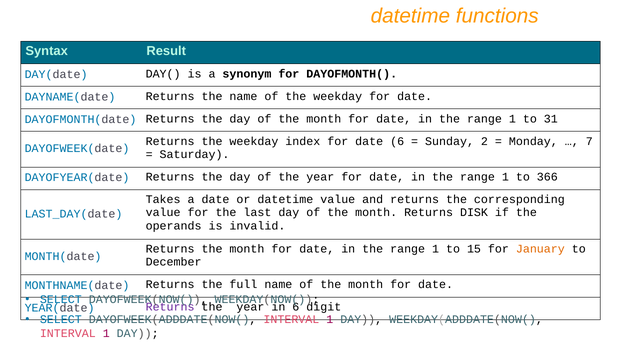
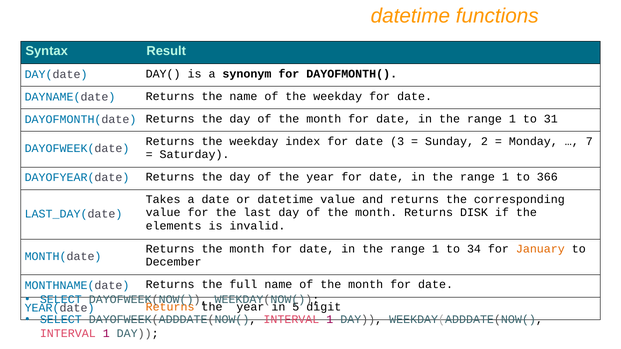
date 6: 6 -> 3
operands: operands -> elements
15: 15 -> 34
Returns at (170, 307) colour: purple -> orange
in 6: 6 -> 5
